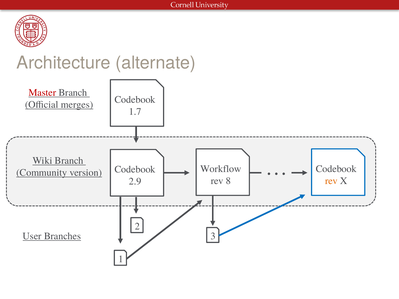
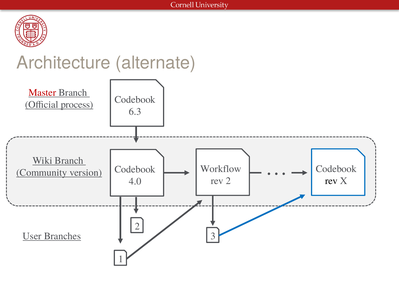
merges: merges -> process
1.7: 1.7 -> 6.3
rev 8: 8 -> 2
rev at (331, 181) colour: orange -> black
2.9: 2.9 -> 4.0
